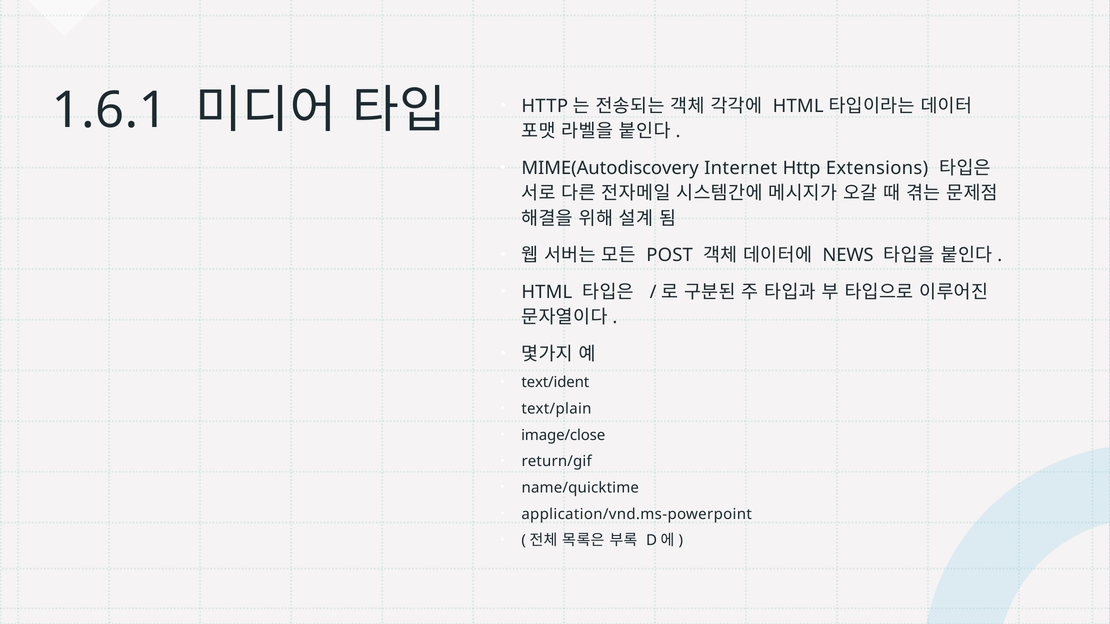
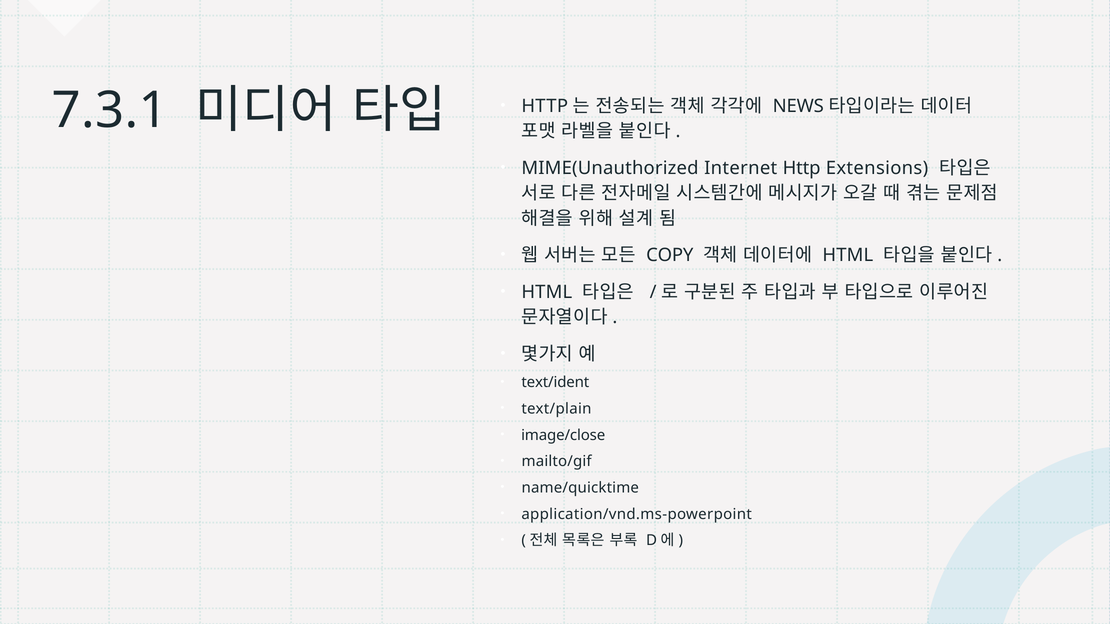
1.6.1: 1.6.1 -> 7.3.1
HTML at (798, 106): HTML -> NEWS
MIME(Autodiscovery: MIME(Autodiscovery -> MIME(Unauthorized
POST: POST -> COPY
NEWS at (848, 255): NEWS -> HTML
return/gif: return/gif -> mailto/gif
